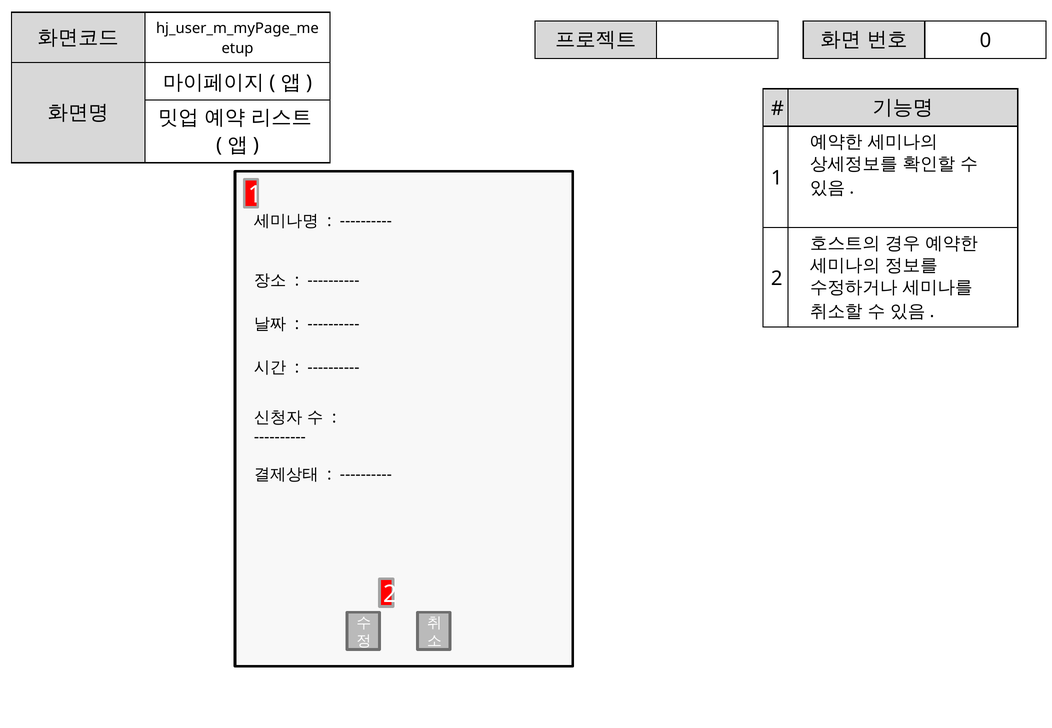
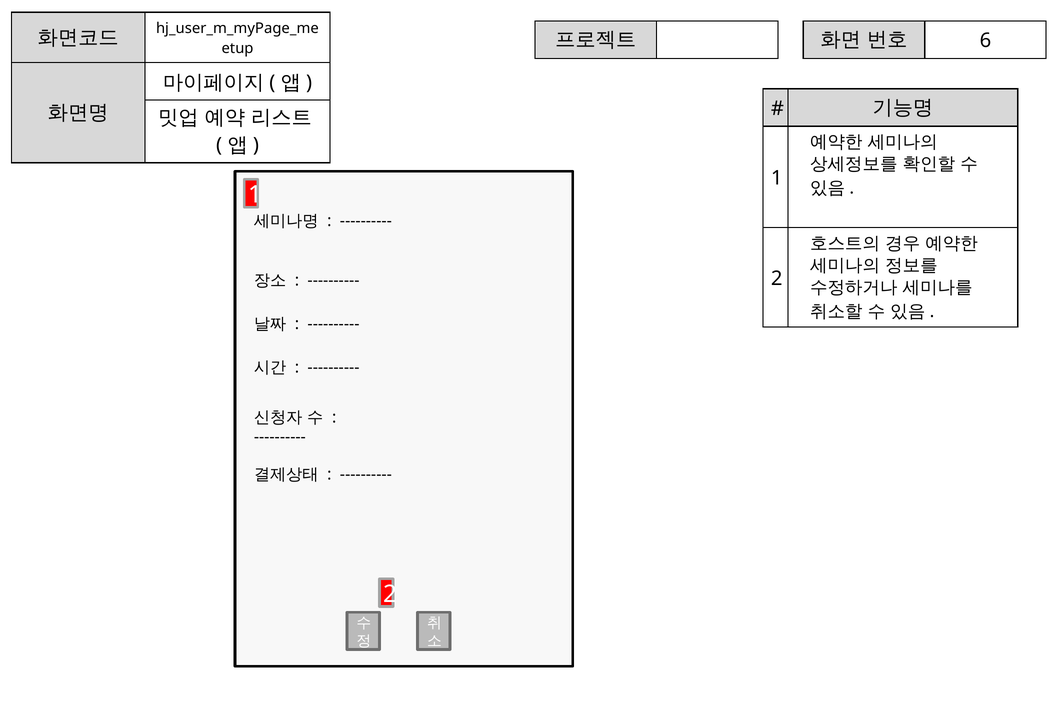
0: 0 -> 6
